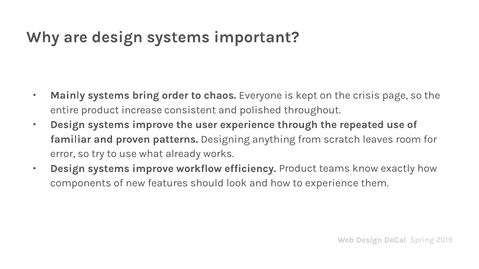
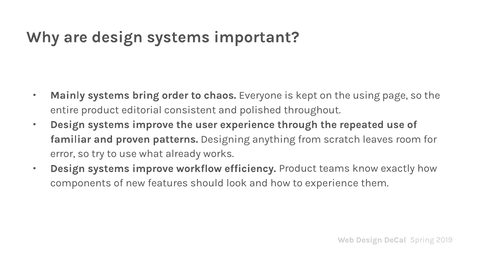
crisis: crisis -> using
increase: increase -> editorial
